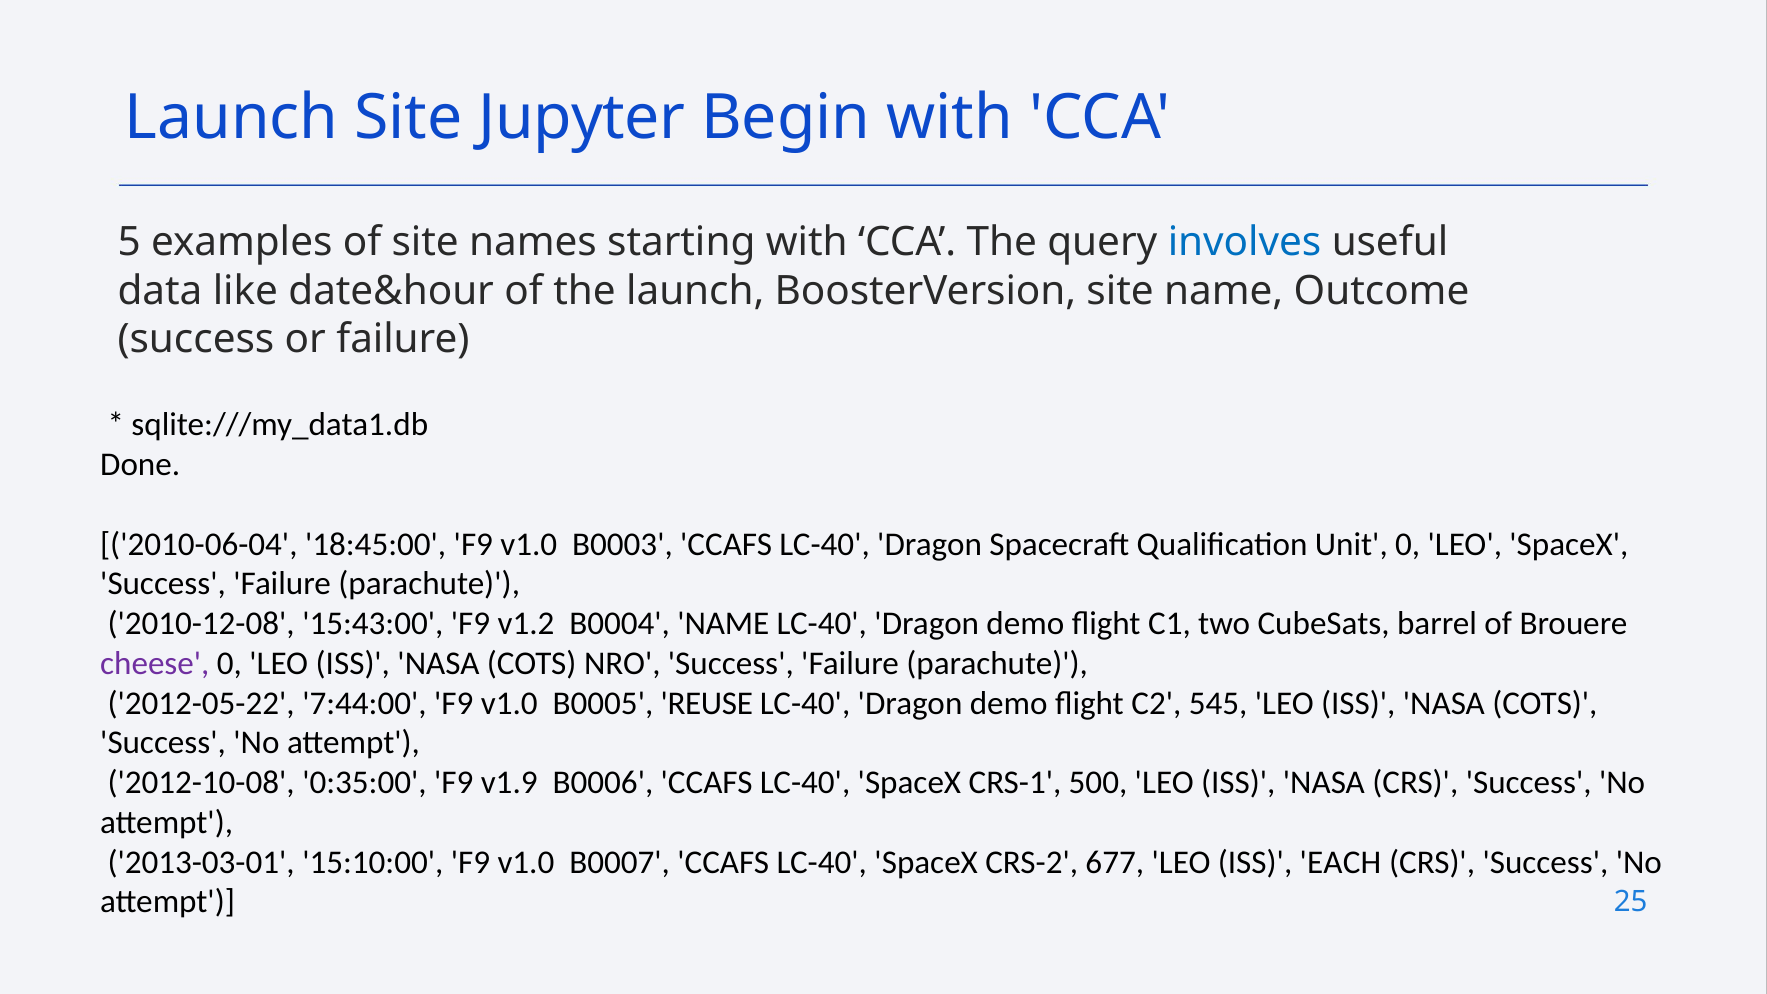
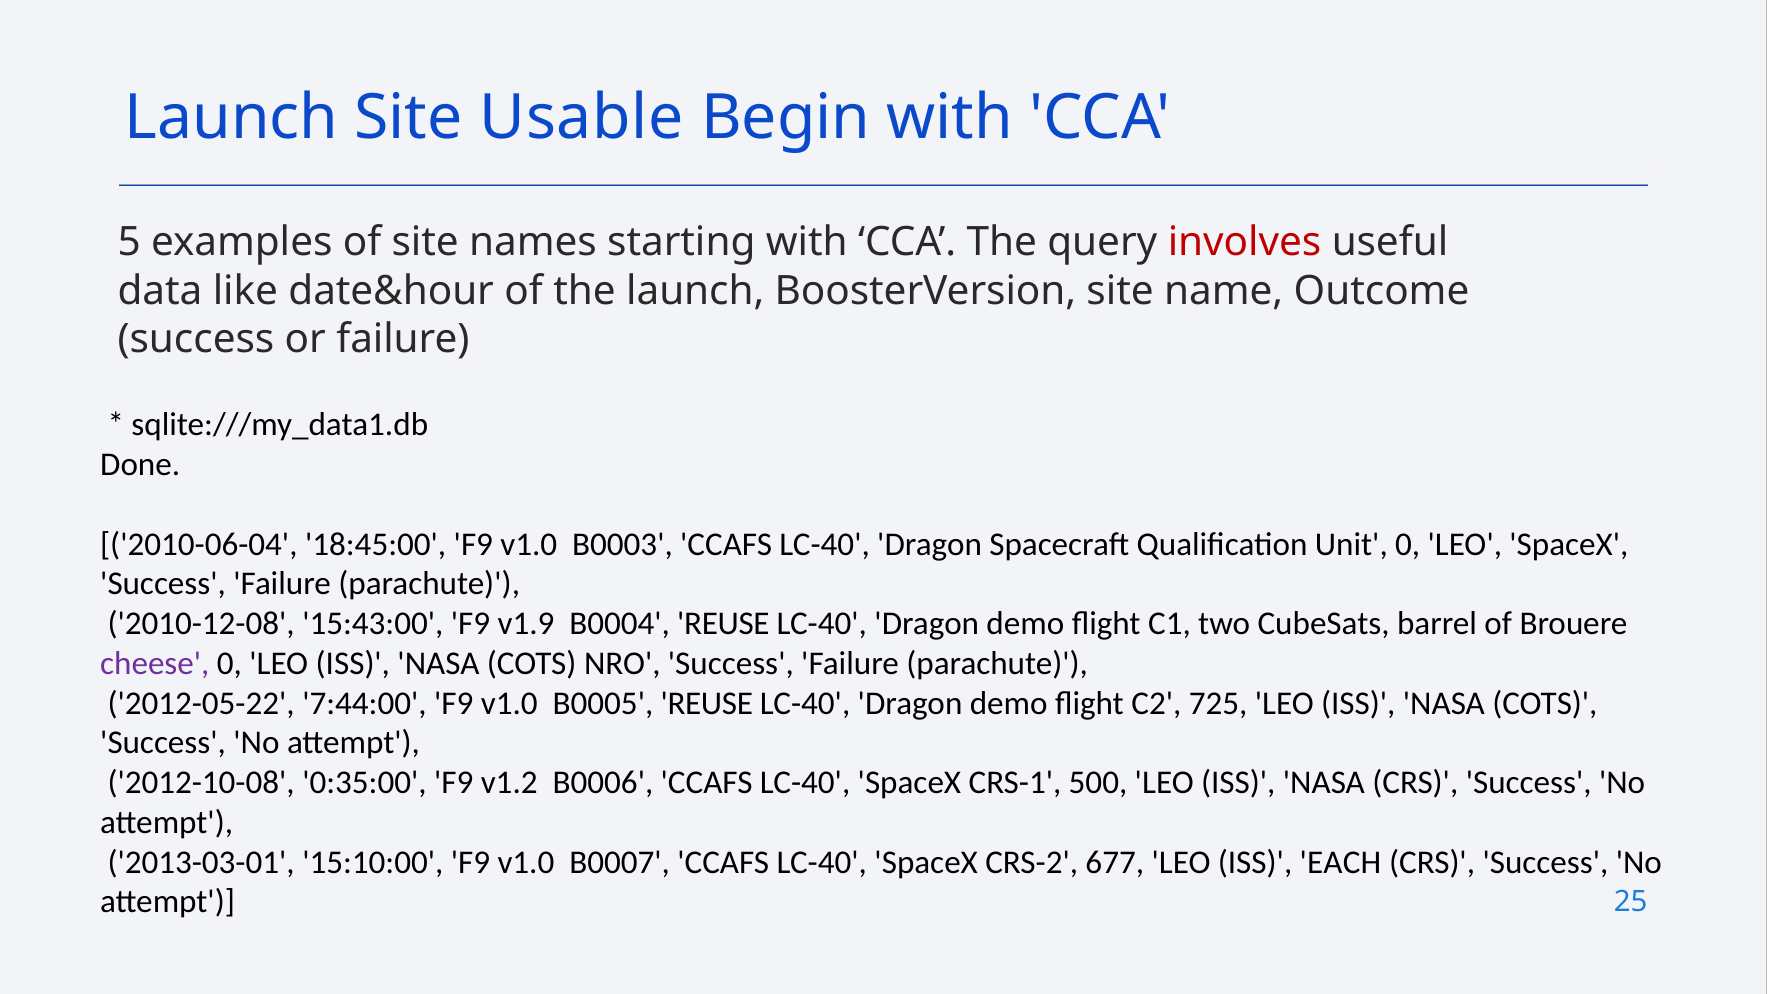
Jupyter: Jupyter -> Usable
involves colour: blue -> red
v1.2: v1.2 -> v1.9
B0004 NAME: NAME -> REUSE
545: 545 -> 725
v1.9: v1.9 -> v1.2
